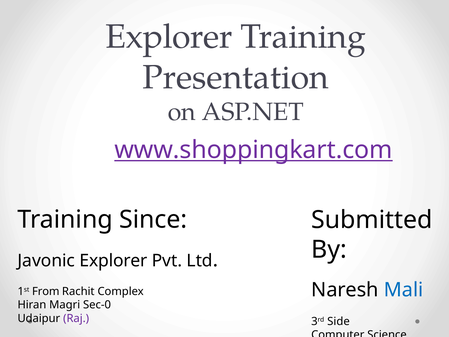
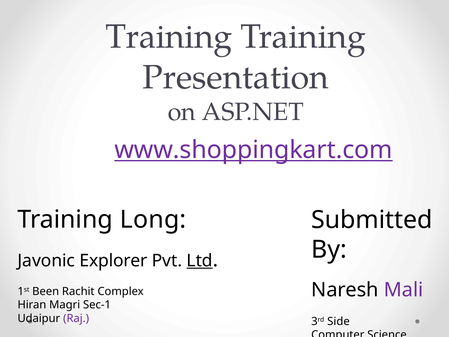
Explorer at (169, 37): Explorer -> Training
Since: Since -> Long
Ltd underline: none -> present
Mali colour: blue -> purple
From: From -> Been
Sec-0: Sec-0 -> Sec-1
